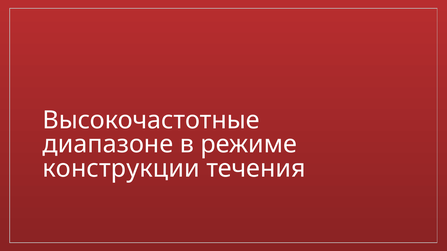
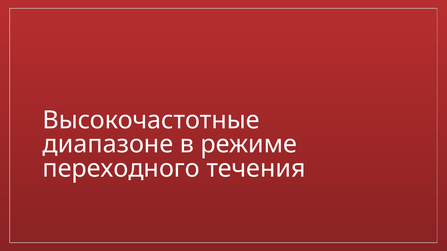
конструкции: конструкции -> переходного
